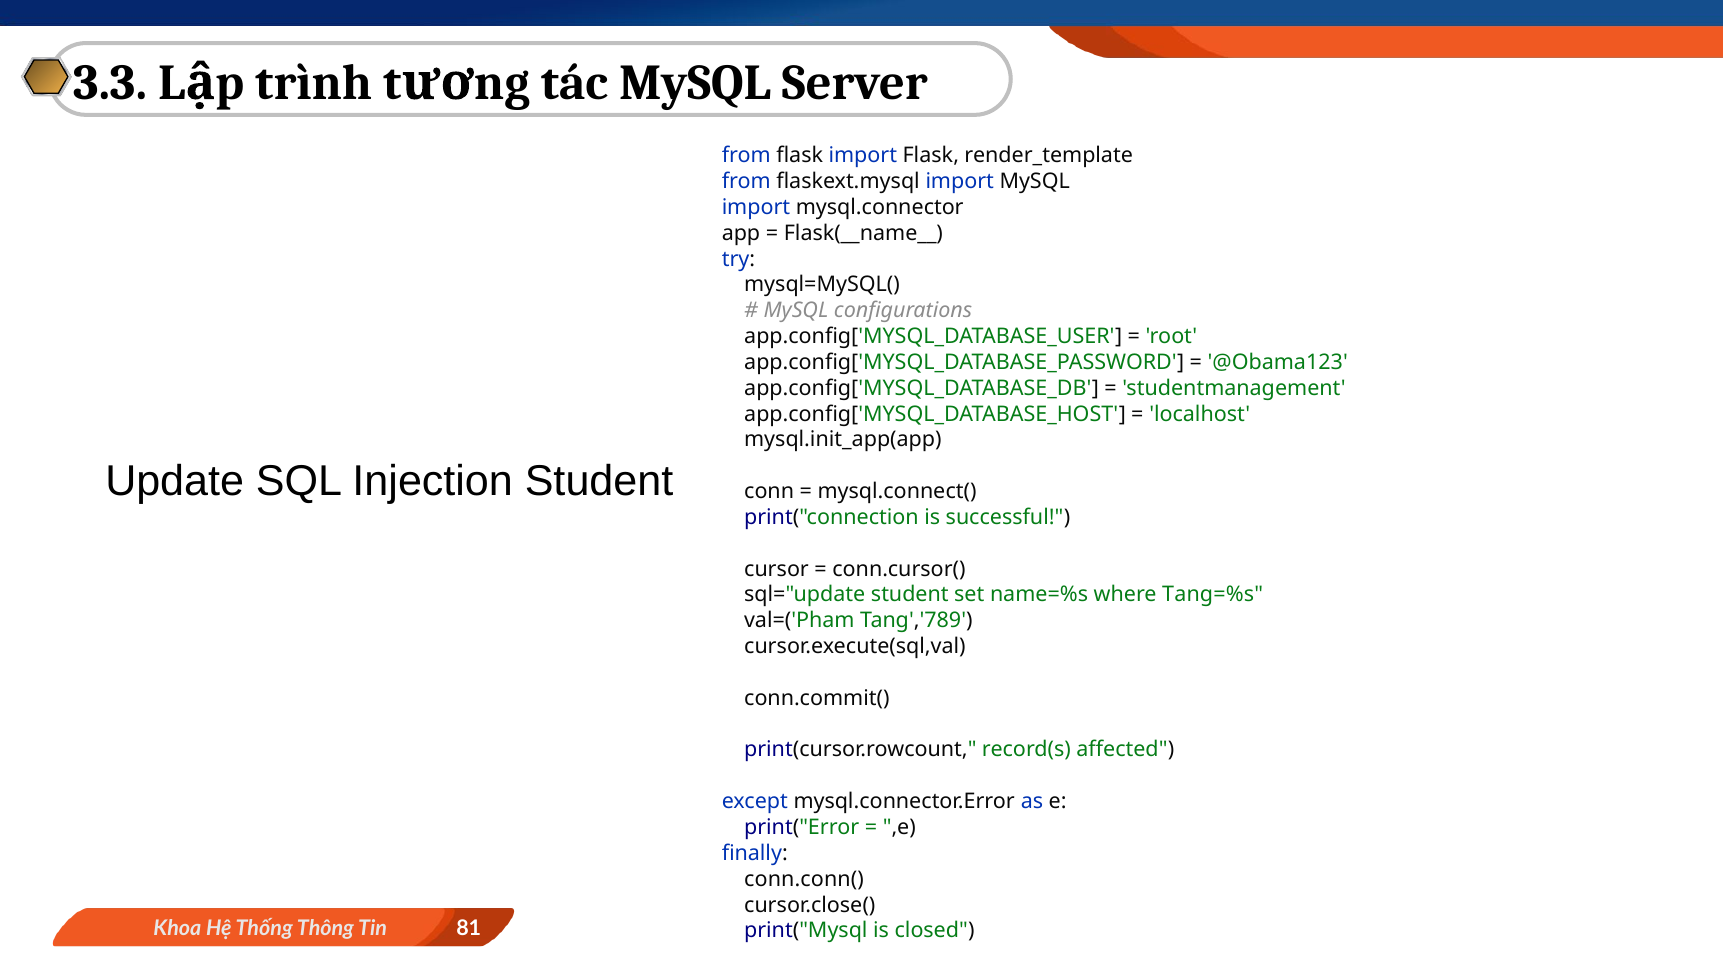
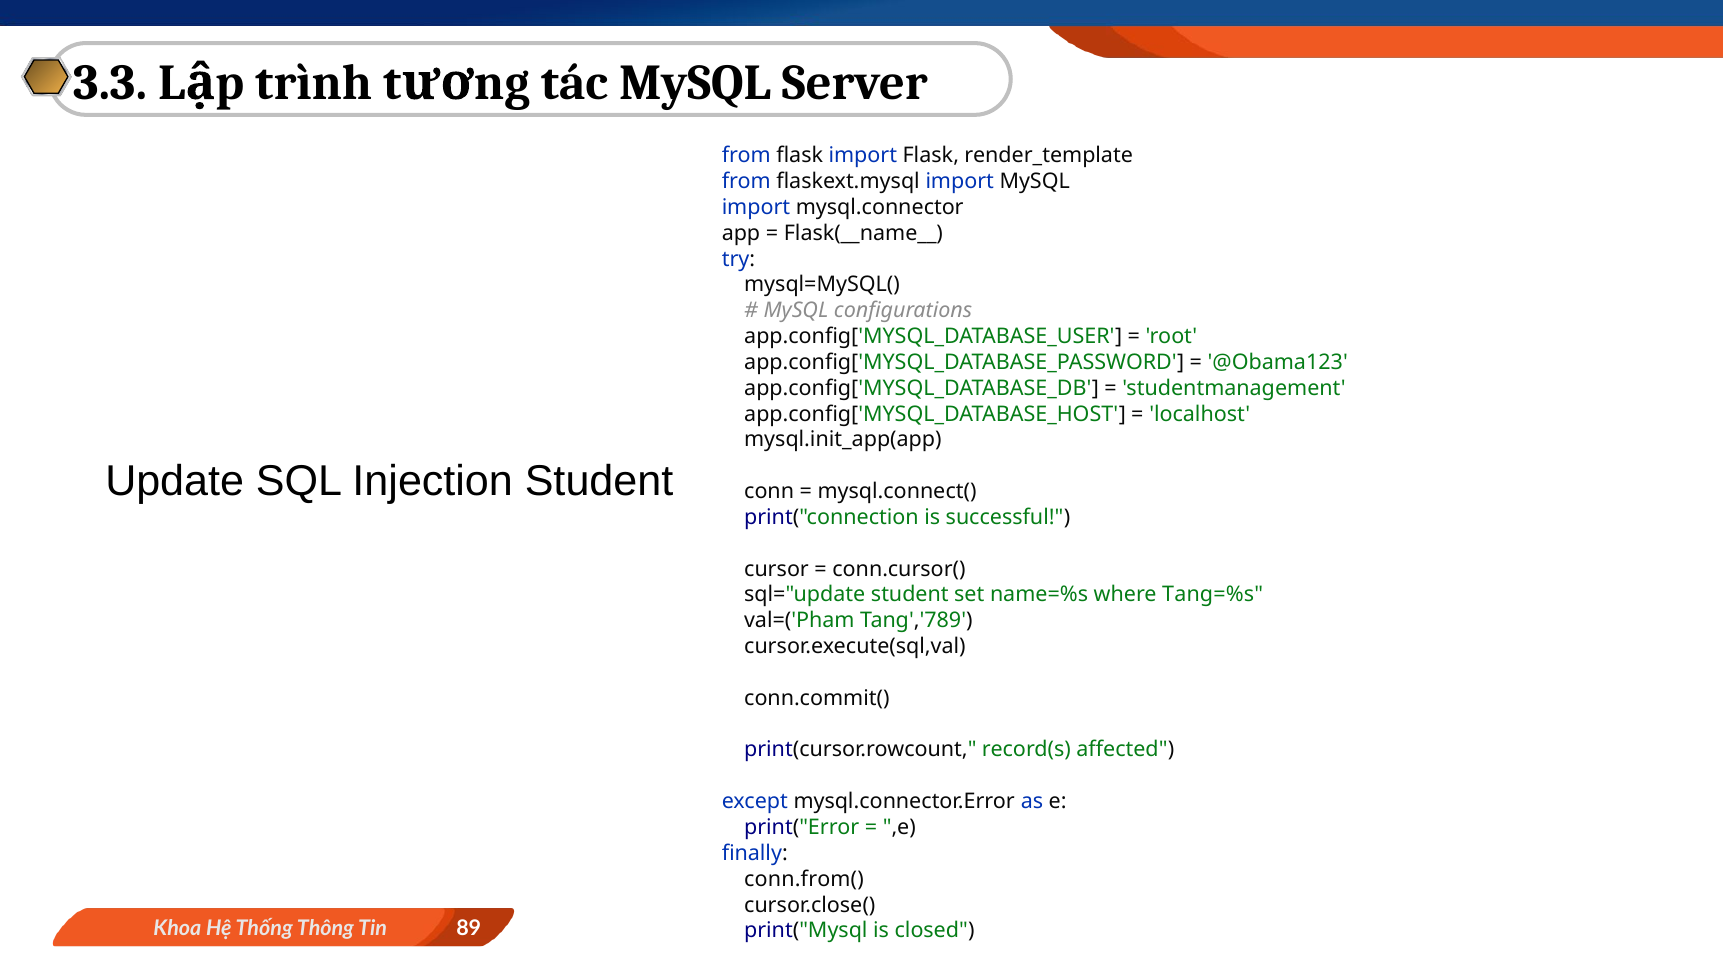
conn.conn(: conn.conn( -> conn.from(
81: 81 -> 89
